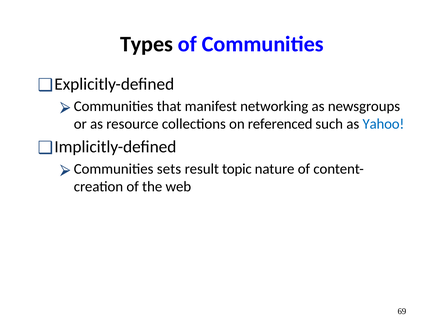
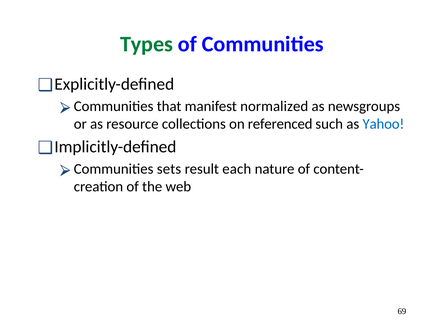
Types colour: black -> green
networking: networking -> normalized
topic: topic -> each
